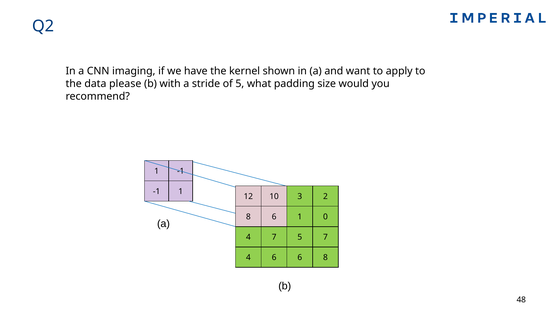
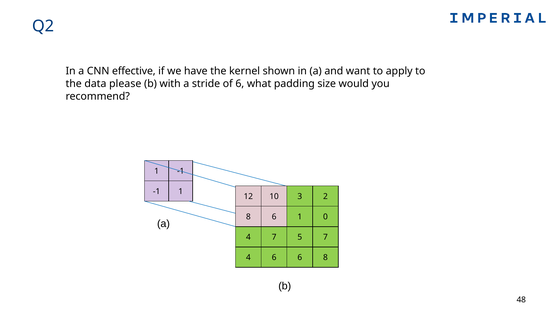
imaging: imaging -> effective
of 5: 5 -> 6
